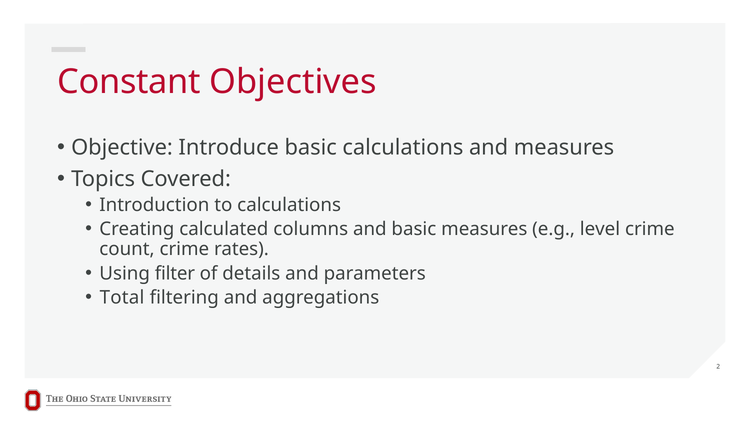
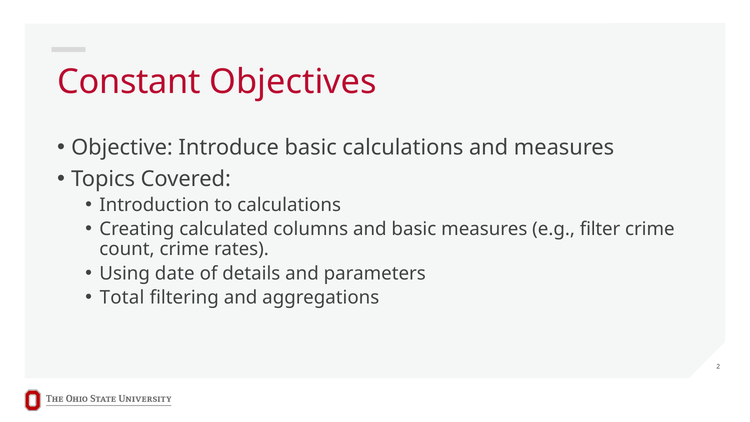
level: level -> filter
filter: filter -> date
